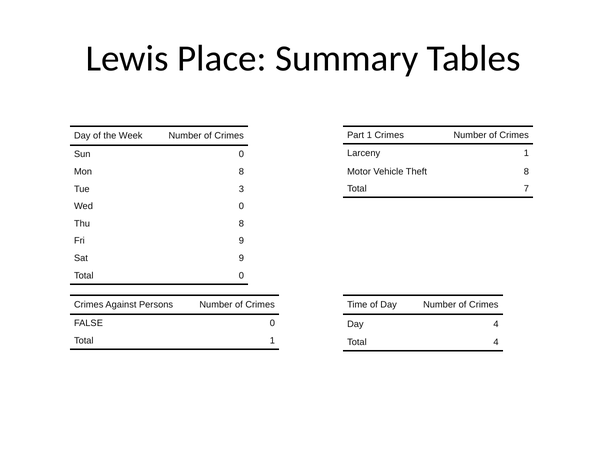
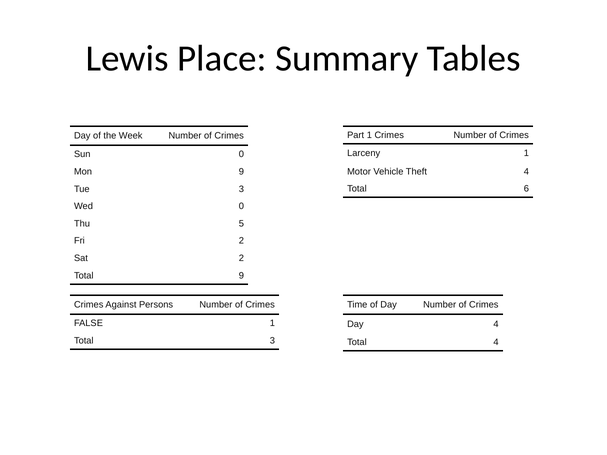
Theft 8: 8 -> 4
Mon 8: 8 -> 9
7: 7 -> 6
Thu 8: 8 -> 5
Fri 9: 9 -> 2
Sat 9: 9 -> 2
Total 0: 0 -> 9
FALSE 0: 0 -> 1
Total 1: 1 -> 3
